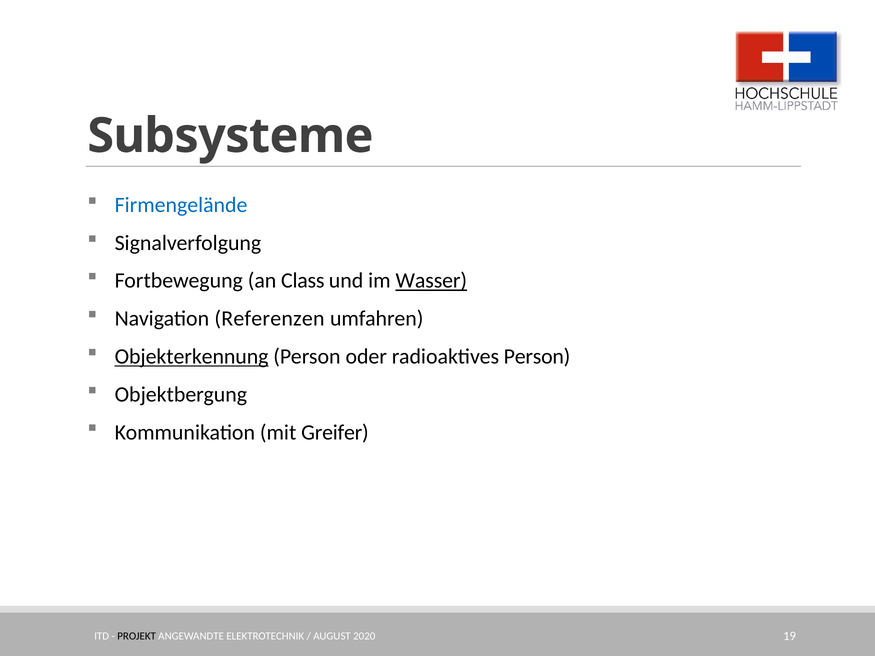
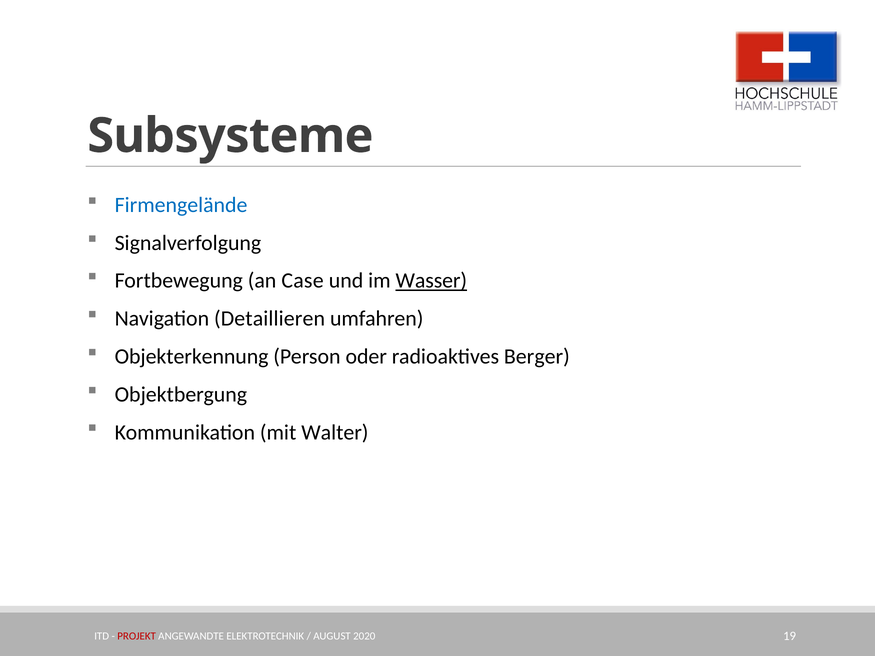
Class: Class -> Case
Referenzen: Referenzen -> Detaillieren
Objekterkennung underline: present -> none
radioaktives Person: Person -> Berger
Greifer: Greifer -> Walter
PROJEKT colour: black -> red
